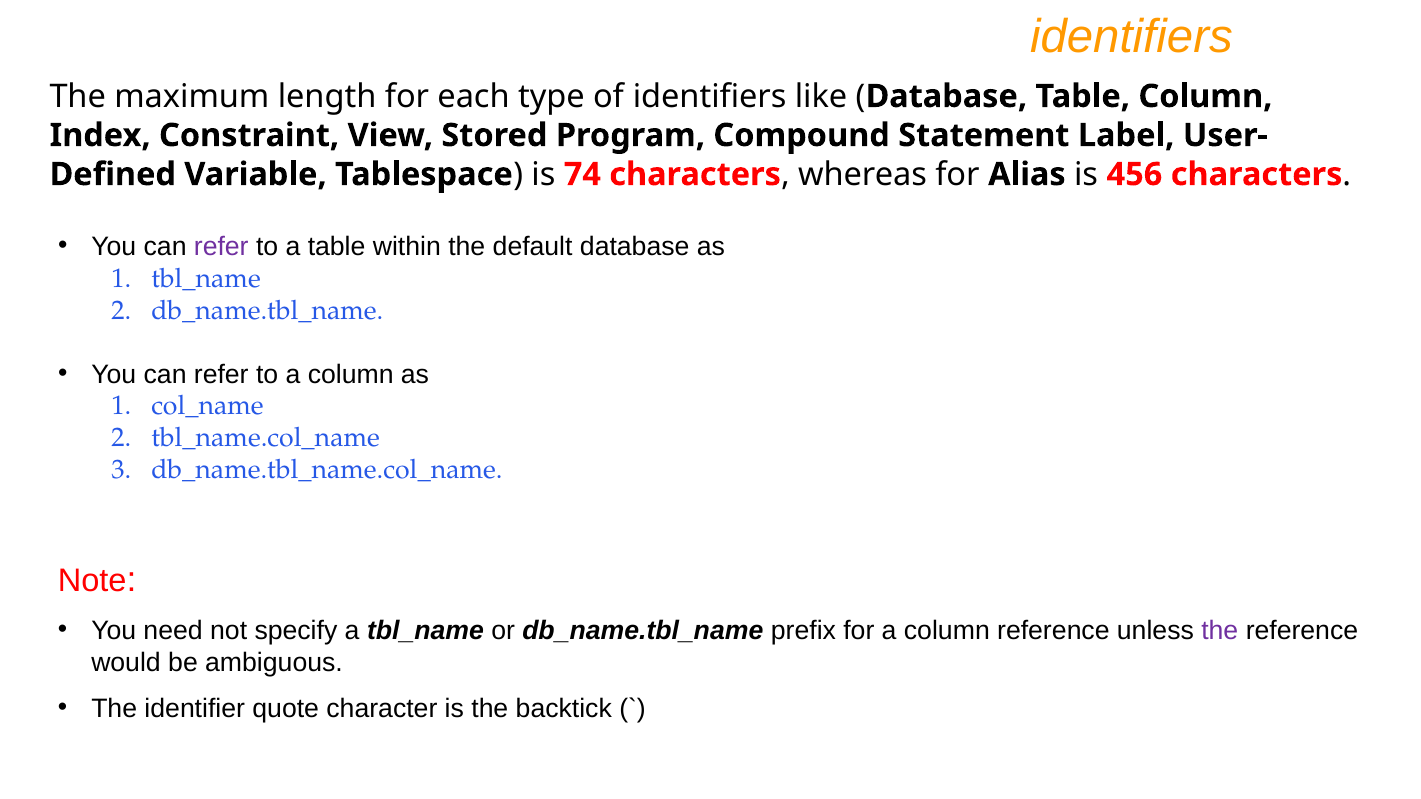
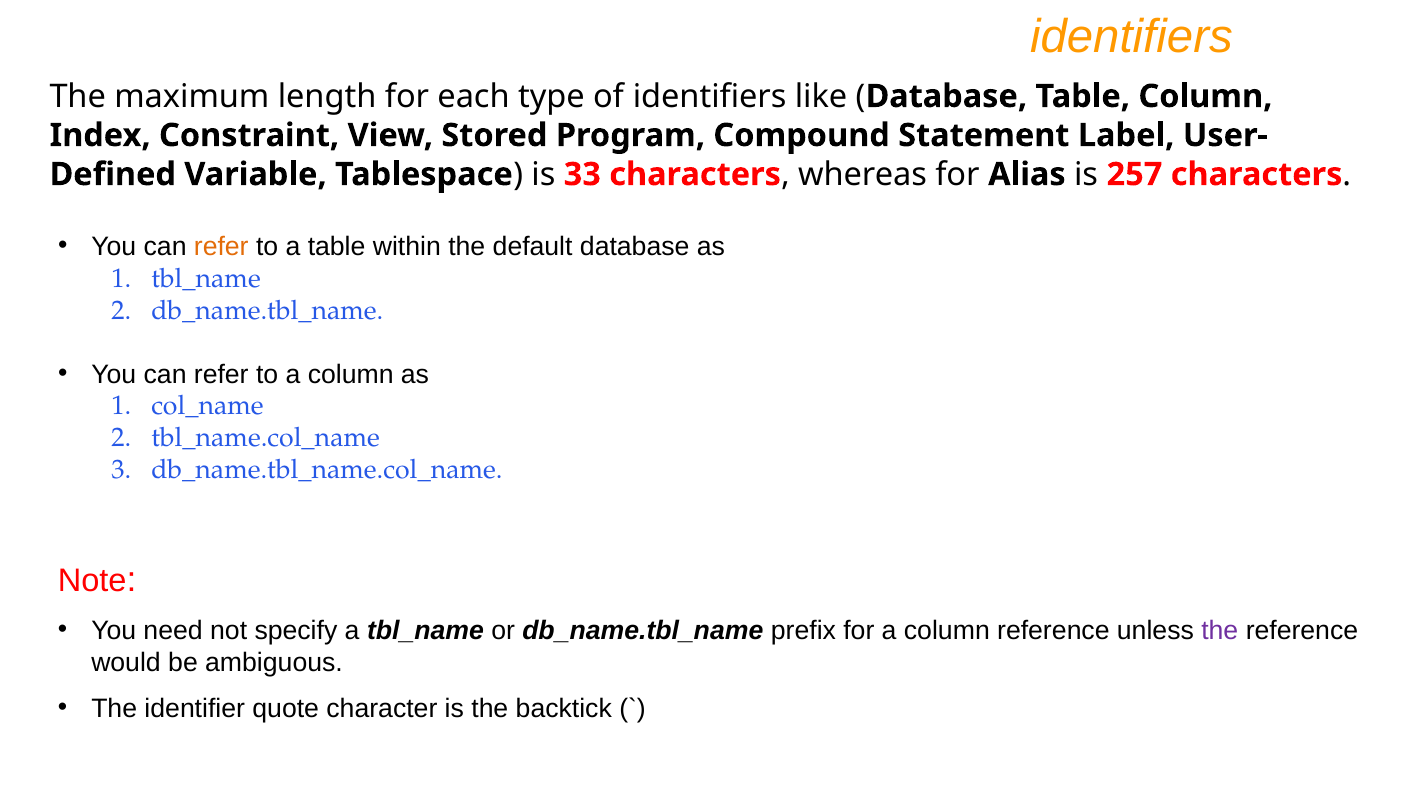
74: 74 -> 33
456: 456 -> 257
refer at (221, 246) colour: purple -> orange
